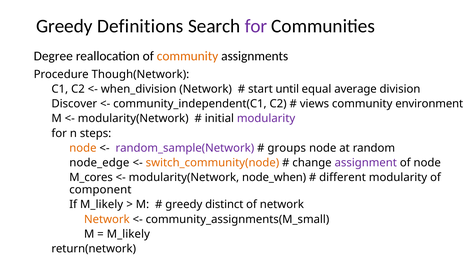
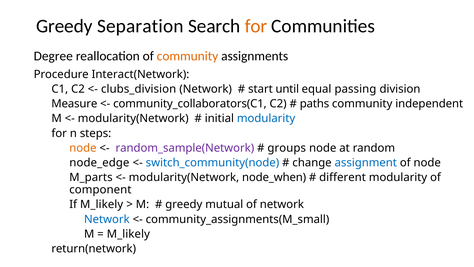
Definitions: Definitions -> Separation
for at (256, 26) colour: purple -> orange
Though(Network: Though(Network -> Interact(Network
when_division: when_division -> clubs_division
average: average -> passing
Discover: Discover -> Measure
community_independent(C1: community_independent(C1 -> community_collaborators(C1
views: views -> paths
environment: environment -> independent
modularity at (266, 118) colour: purple -> blue
switch_community(node colour: orange -> blue
assignment colour: purple -> blue
M_cores: M_cores -> M_parts
distinct: distinct -> mutual
Network at (107, 219) colour: orange -> blue
